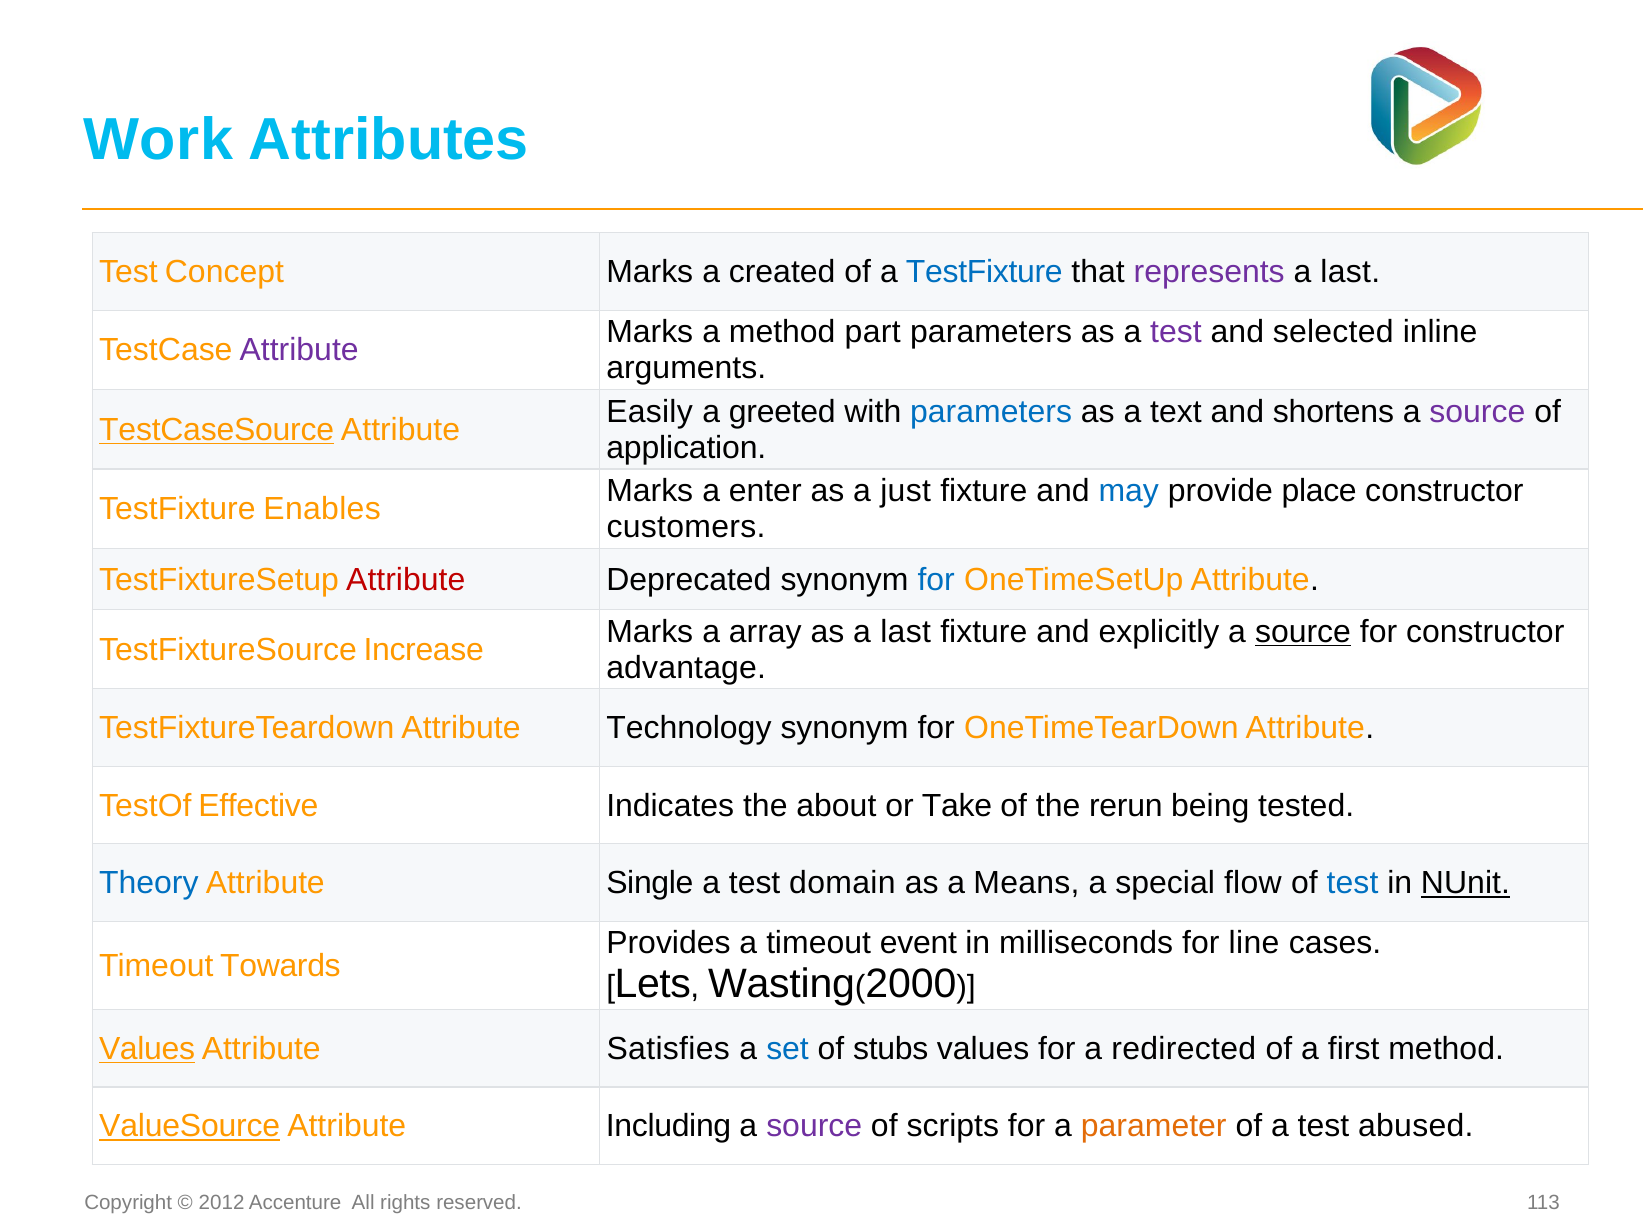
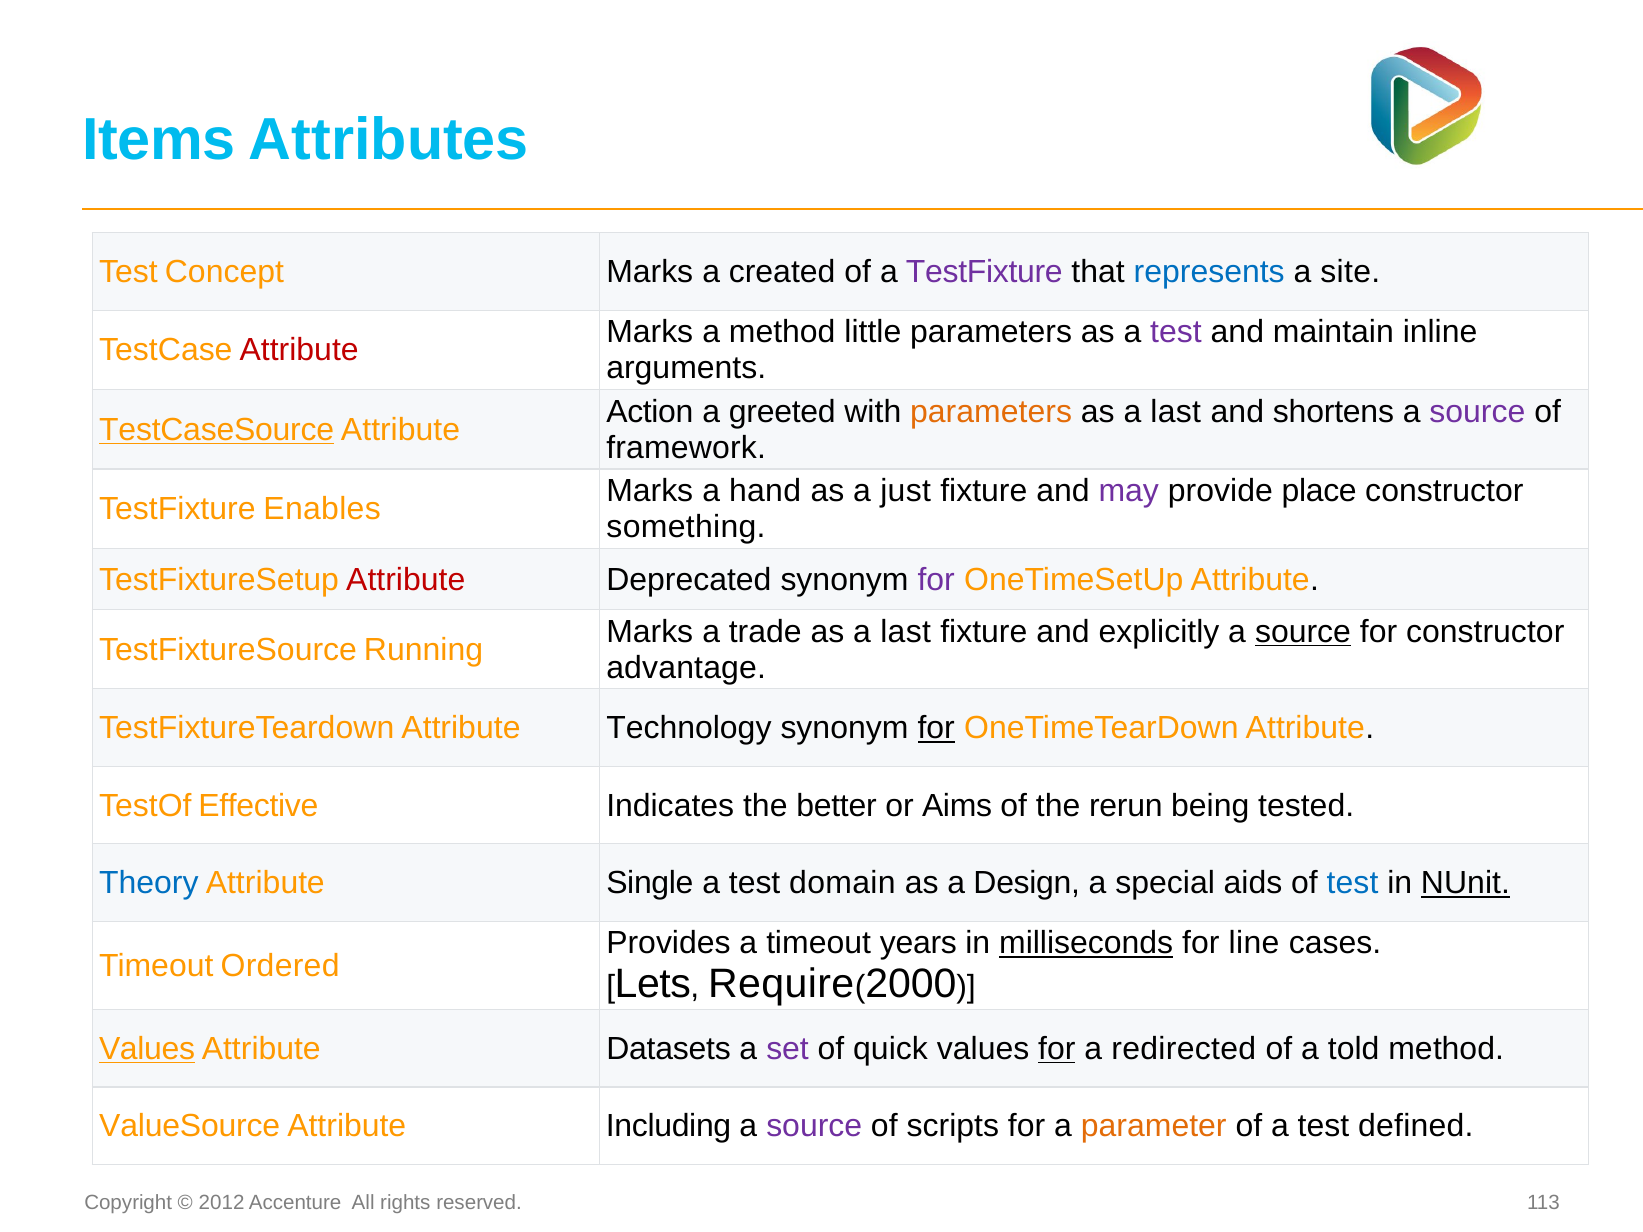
Work: Work -> Items
TestFixture at (984, 272) colour: blue -> purple
represents colour: purple -> blue
last at (1350, 272): last -> site
part: part -> little
selected: selected -> maintain
Attribute at (299, 350) colour: purple -> red
Easily: Easily -> Action
parameters at (991, 412) colour: blue -> orange
text at (1176, 412): text -> last
application: application -> framework
enter: enter -> hand
may colour: blue -> purple
customers: customers -> something
for at (936, 580) colour: blue -> purple
array: array -> trade
Increase: Increase -> Running
for at (936, 728) underline: none -> present
about: about -> better
Take: Take -> Aims
Means: Means -> Design
flow: flow -> aids
event: event -> years
milliseconds underline: none -> present
Towards: Towards -> Ordered
Wasting: Wasting -> Require
Satisfies: Satisfies -> Datasets
set colour: blue -> purple
stubs: stubs -> quick
for at (1057, 1049) underline: none -> present
first: first -> told
ValueSource underline: present -> none
abused: abused -> defined
